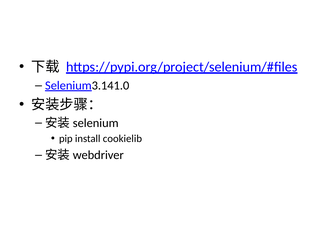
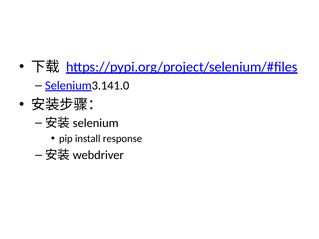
cookielib: cookielib -> response
